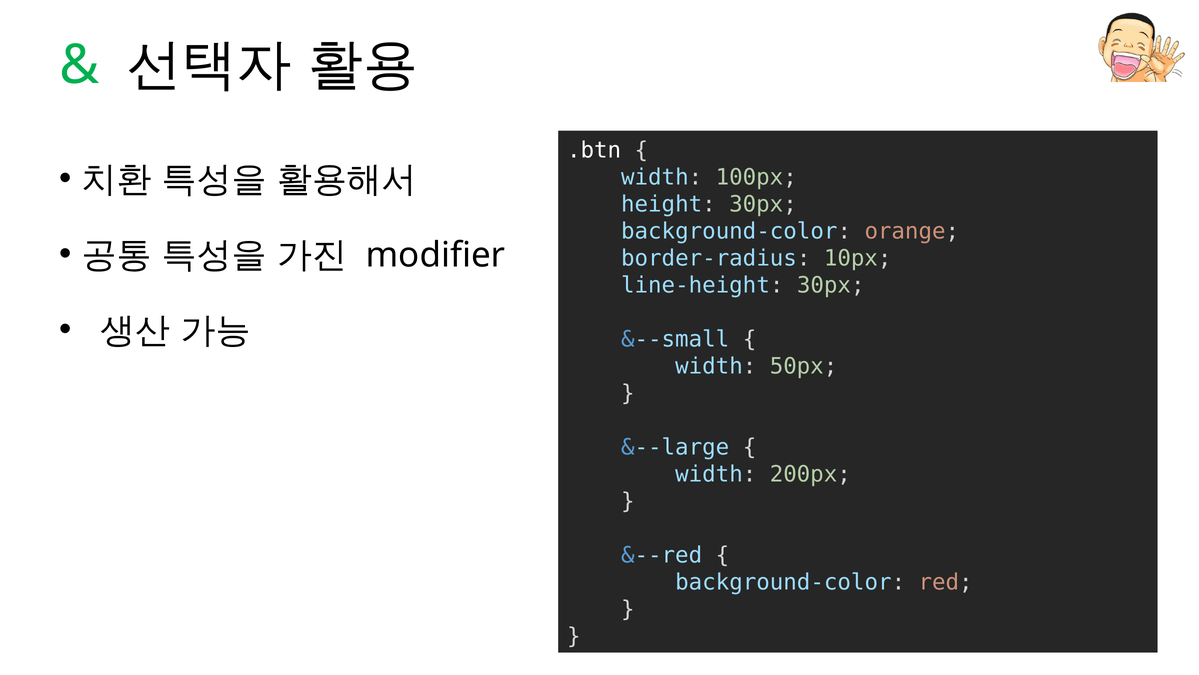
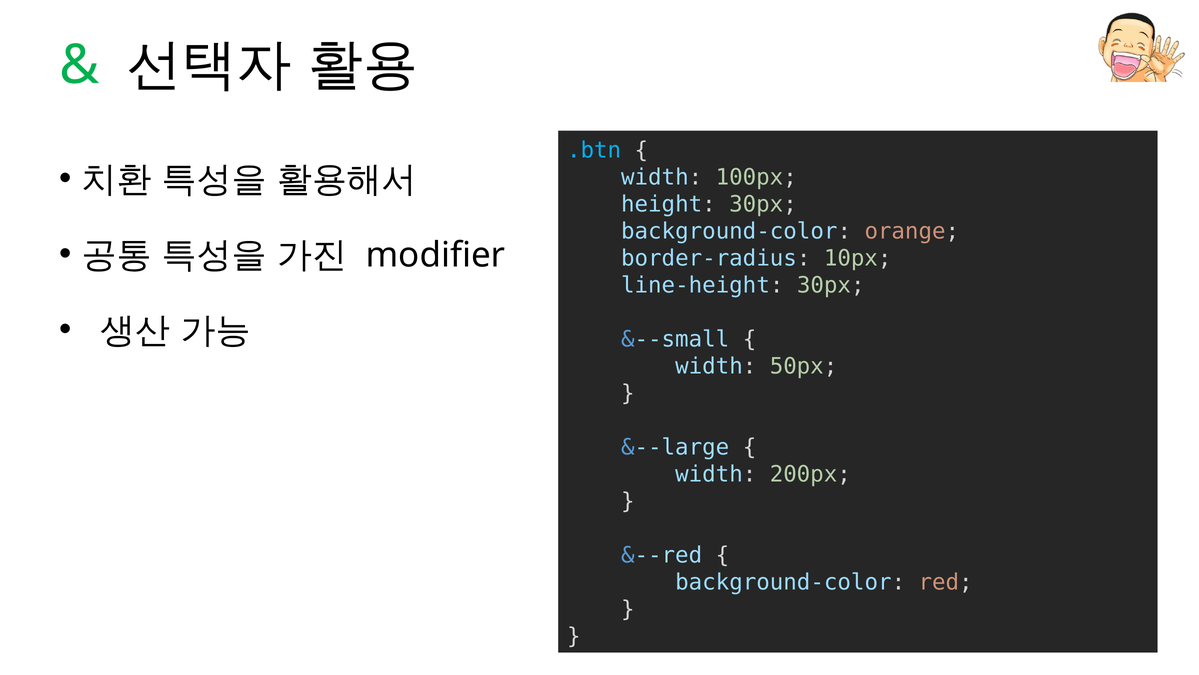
.btn colour: white -> light blue
